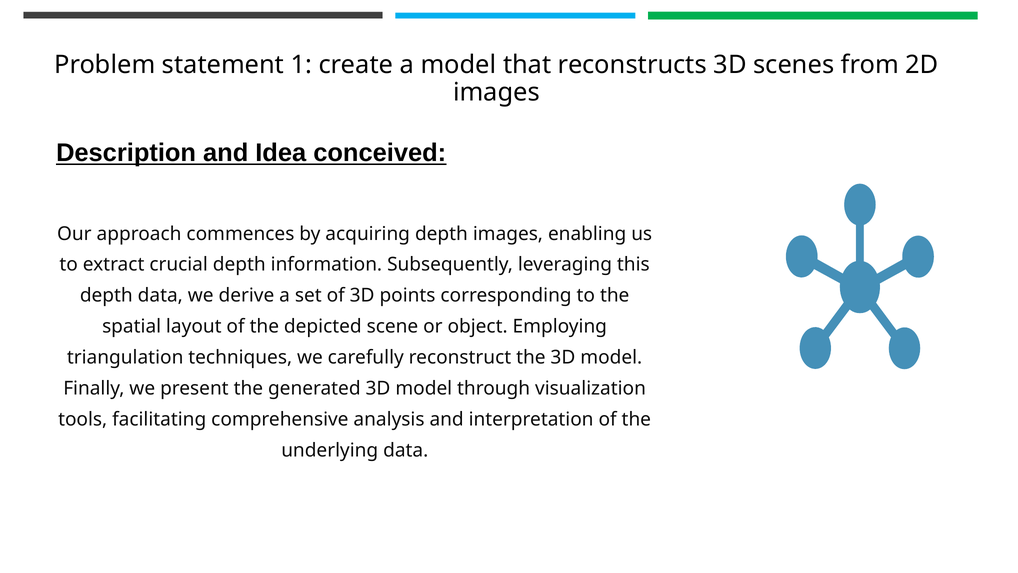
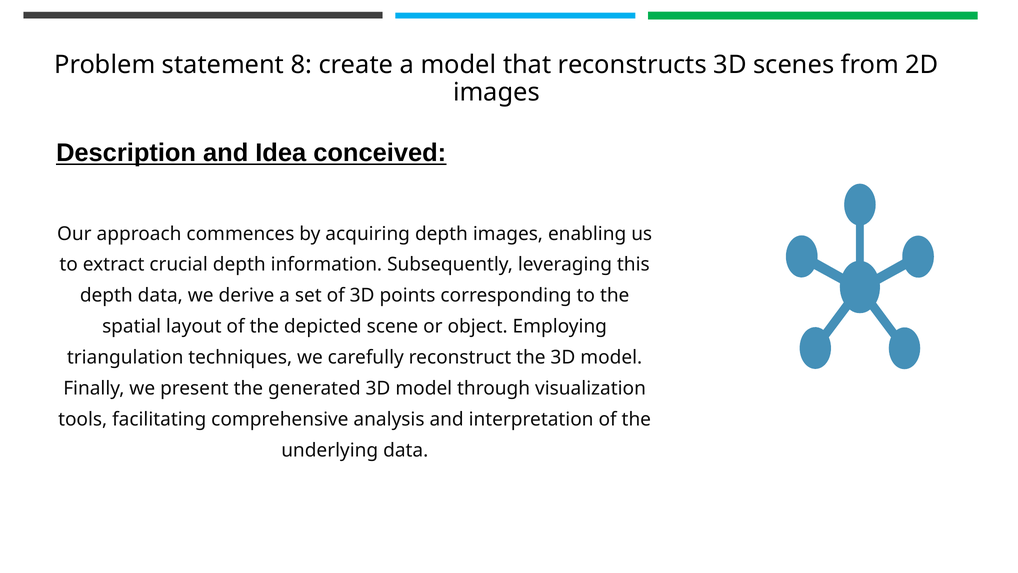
1: 1 -> 8
